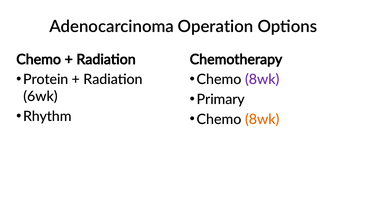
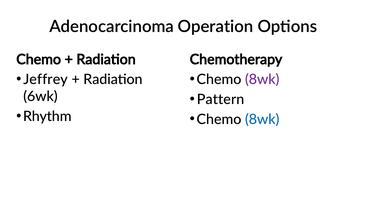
Protein: Protein -> Jeffrey
Primary: Primary -> Pattern
8wk at (262, 119) colour: orange -> blue
